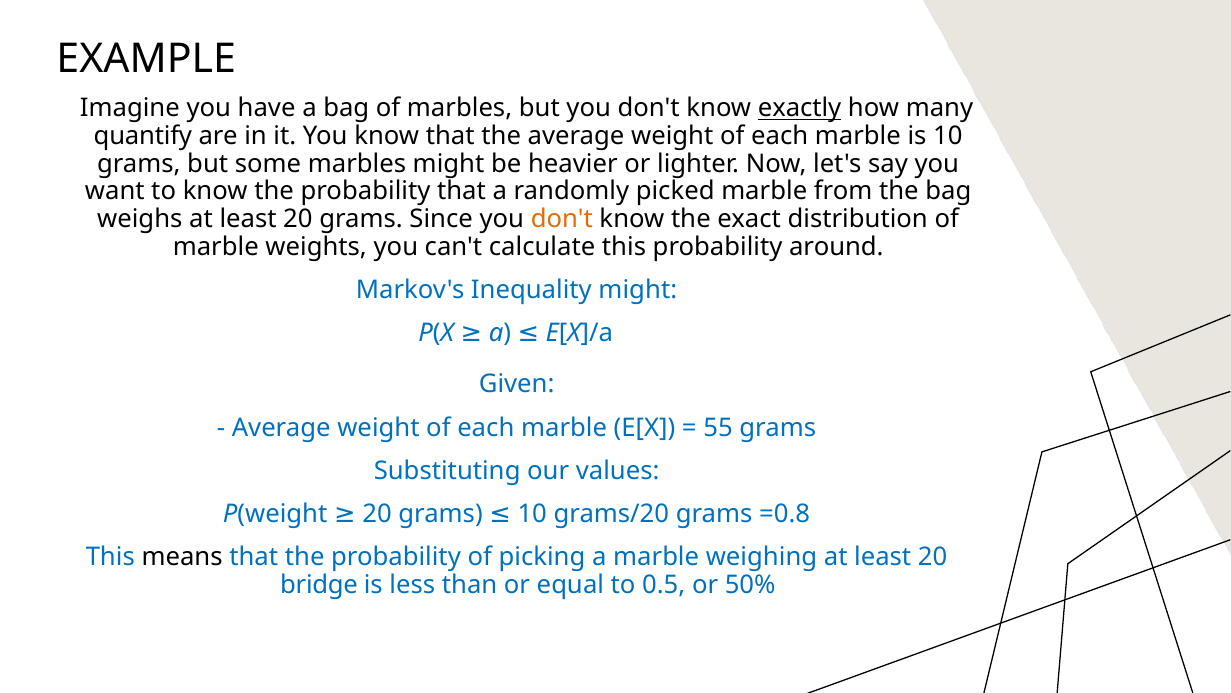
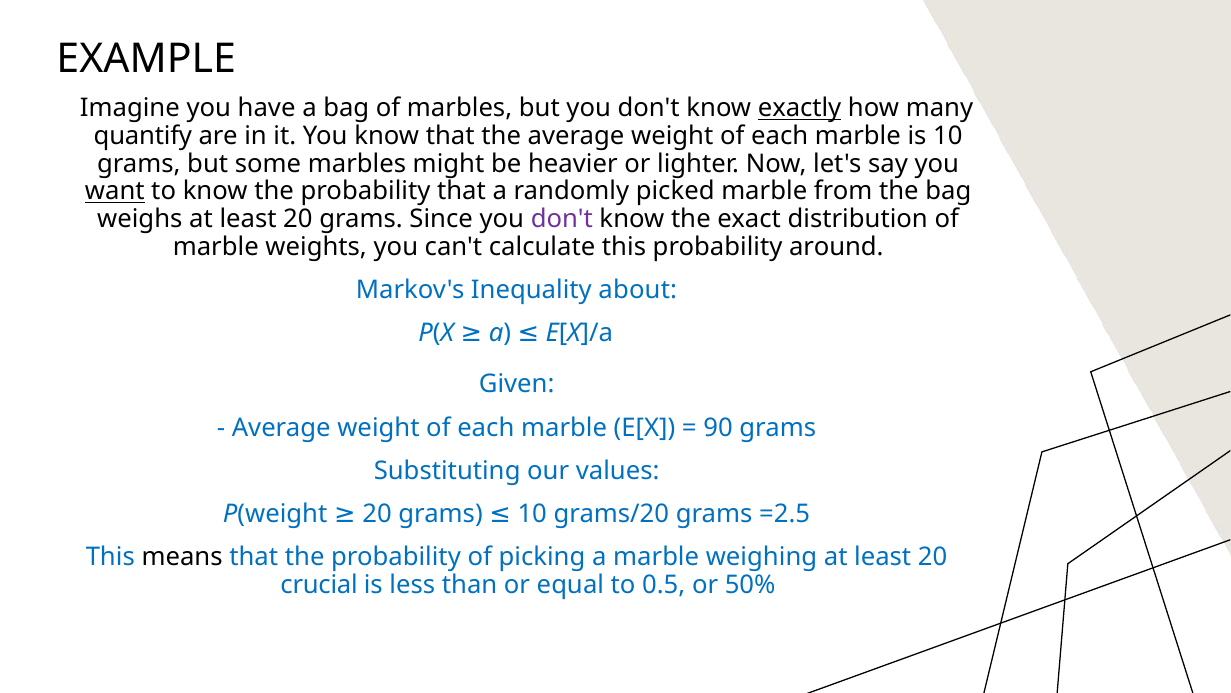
want underline: none -> present
don't at (562, 219) colour: orange -> purple
Inequality might: might -> about
55: 55 -> 90
=0.8: =0.8 -> =2.5
bridge: bridge -> crucial
